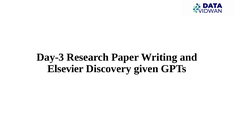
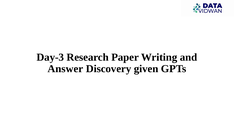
Elsevier: Elsevier -> Answer
